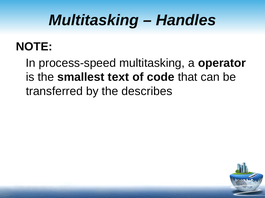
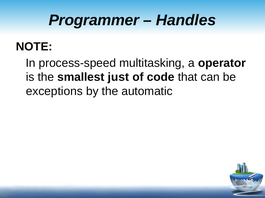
Multitasking at (94, 20): Multitasking -> Programmer
text: text -> just
transferred: transferred -> exceptions
describes: describes -> automatic
